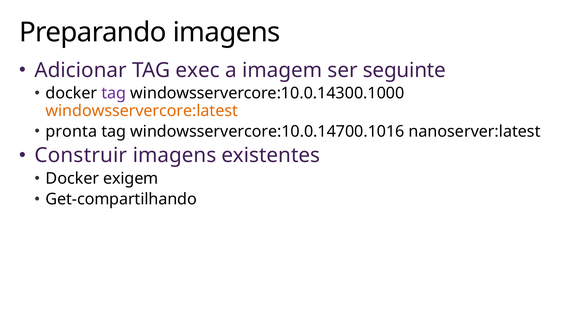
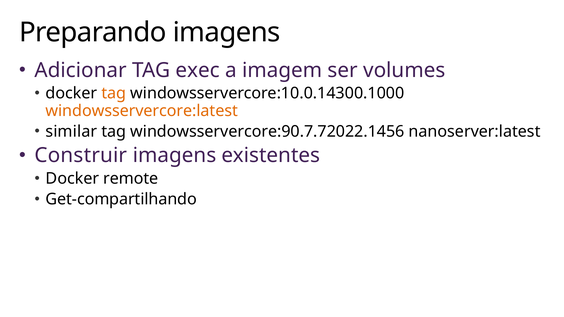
seguinte: seguinte -> volumes
tag at (114, 93) colour: purple -> orange
pronta: pronta -> similar
windowsservercore:10.0.14700.1016: windowsservercore:10.0.14700.1016 -> windowsservercore:90.7.72022.1456
exigem: exigem -> remote
